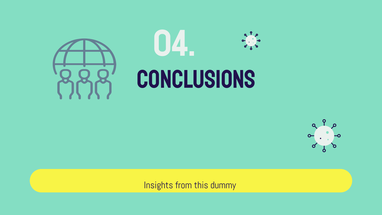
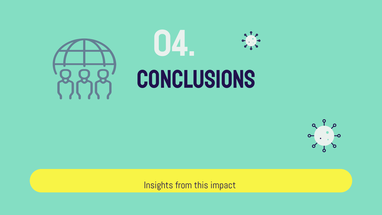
dummy: dummy -> impact
